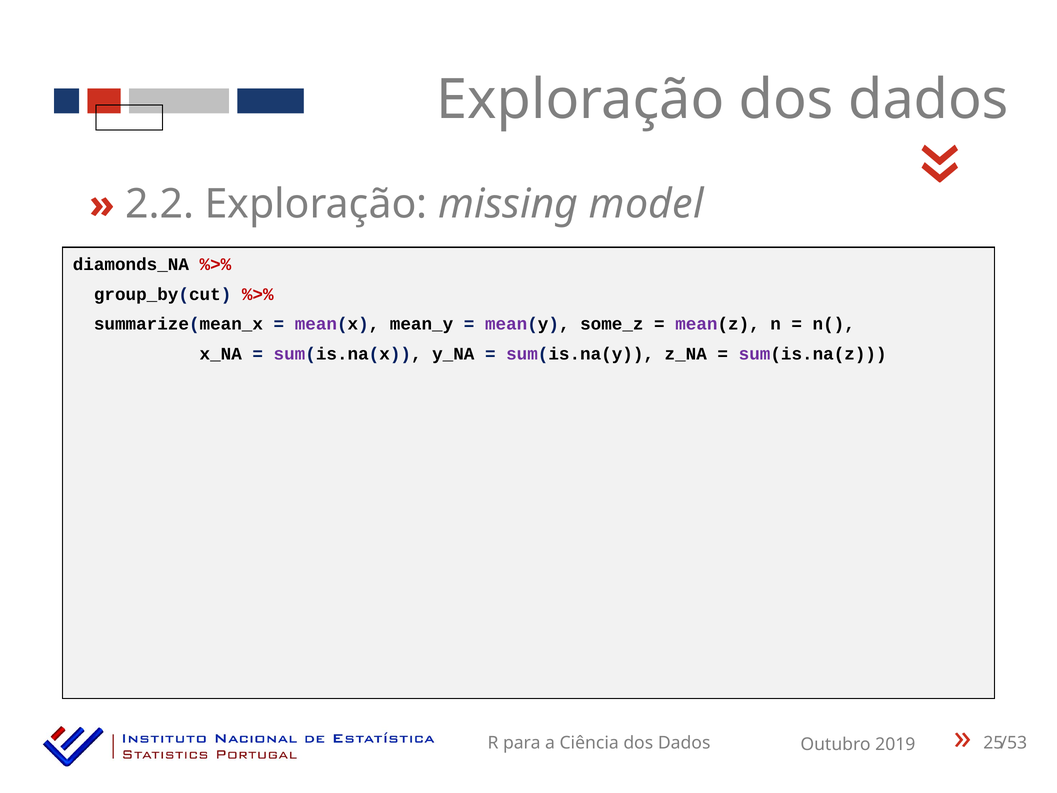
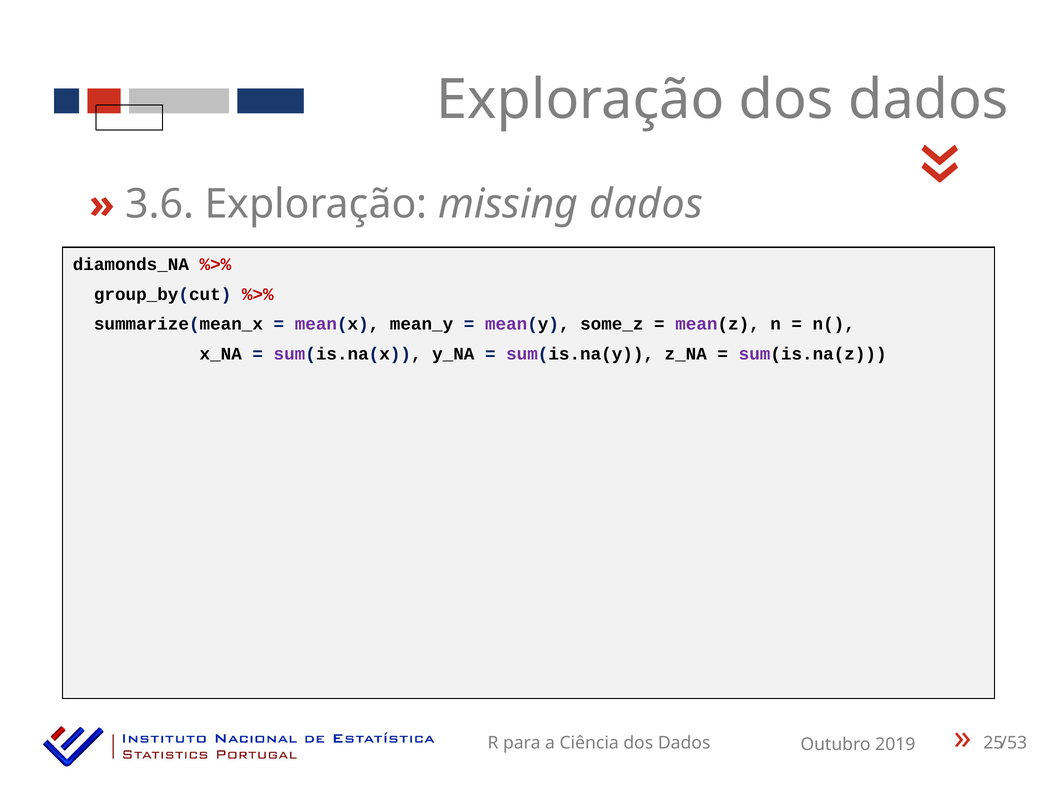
2.2: 2.2 -> 3.6
missing model: model -> dados
